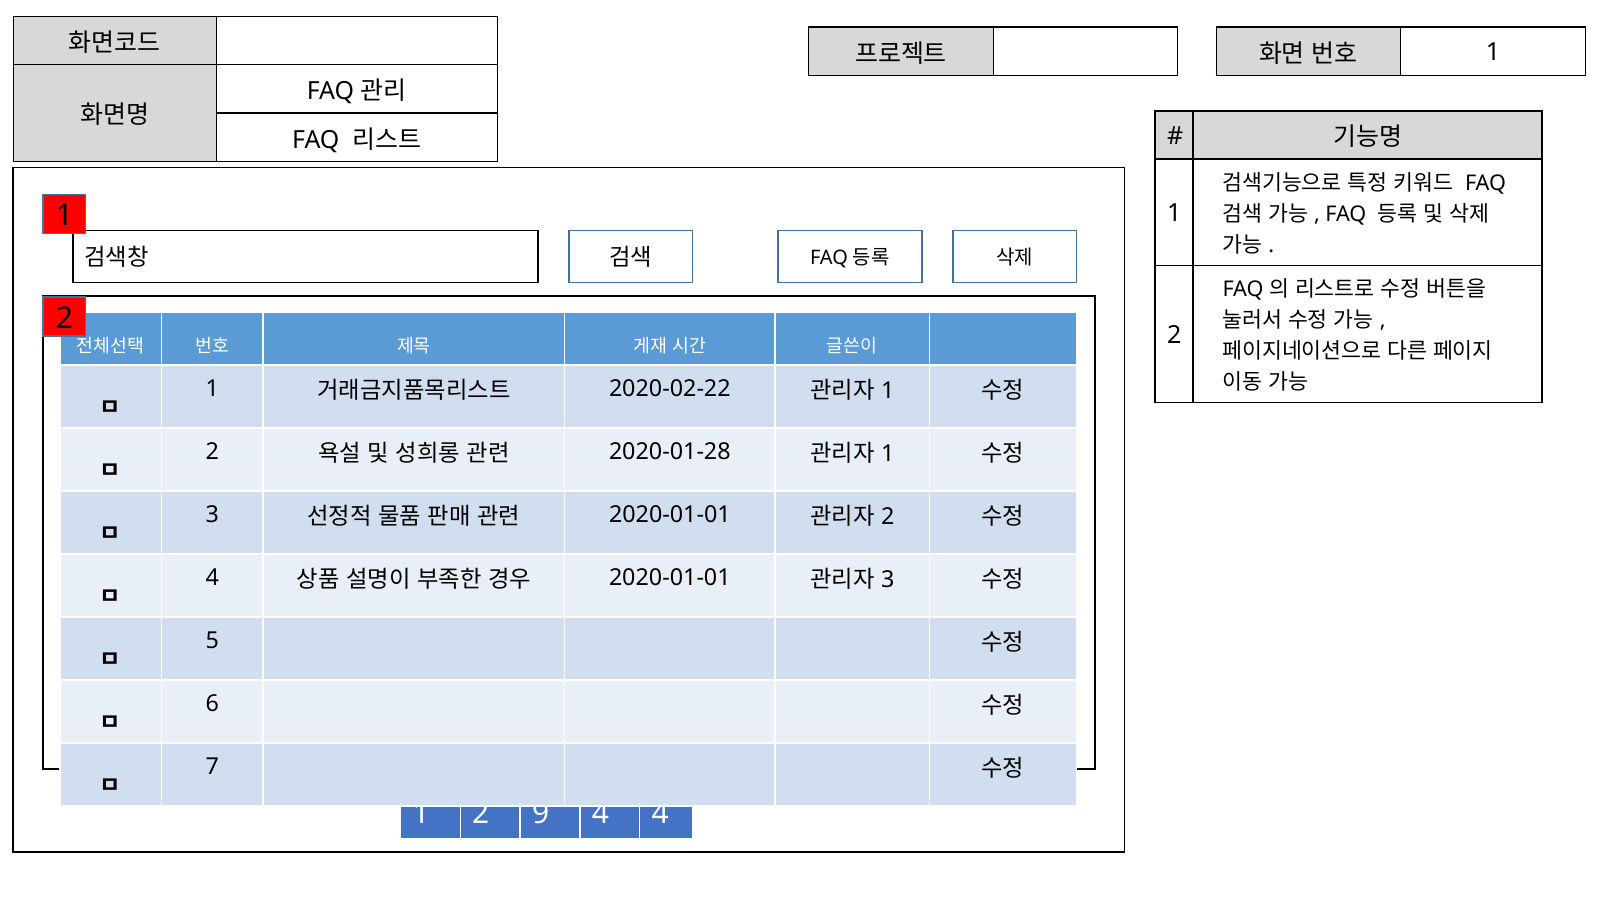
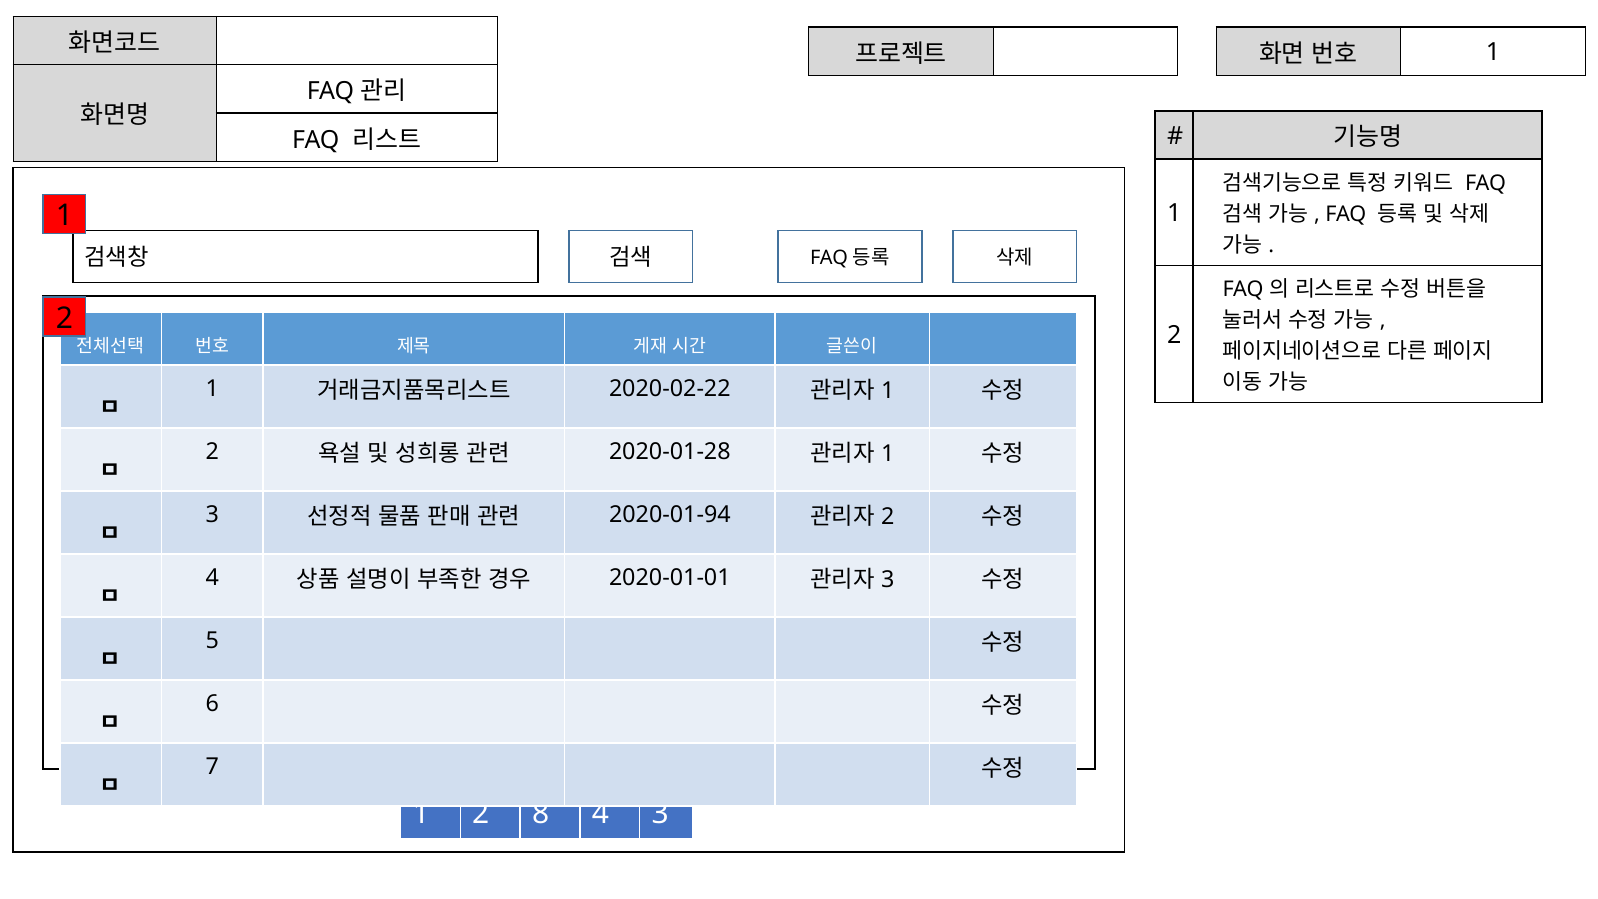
2020-01-01 at (670, 514): 2020-01-01 -> 2020-01-94
9: 9 -> 8
4 4: 4 -> 3
